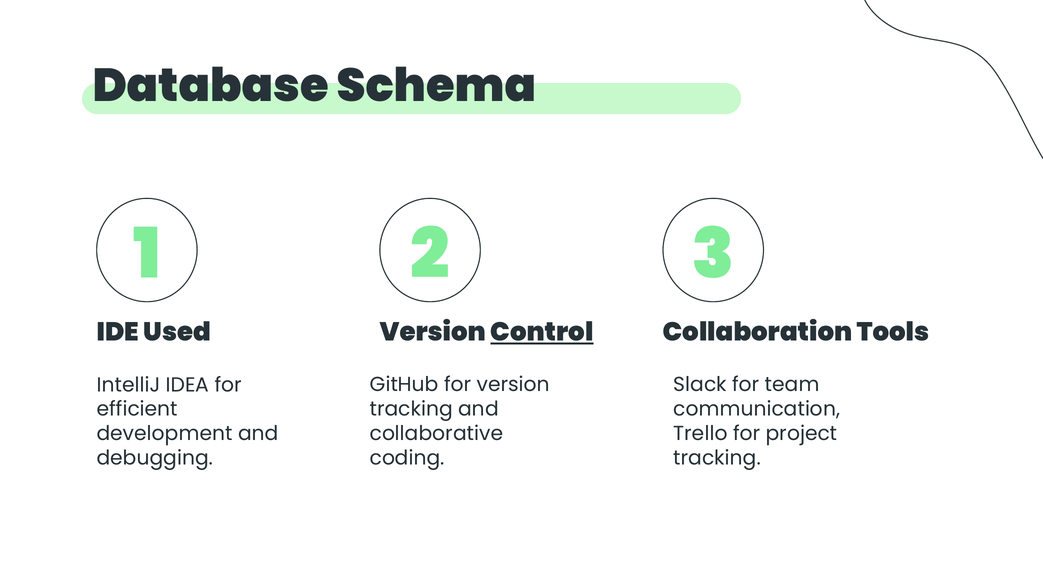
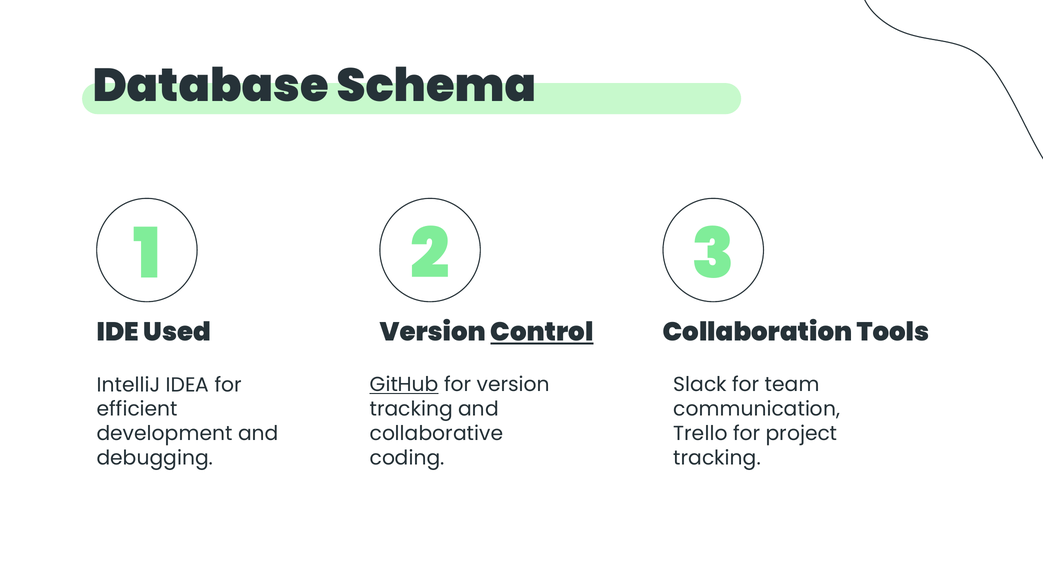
GitHub underline: none -> present
